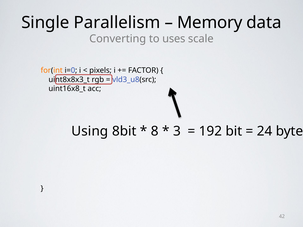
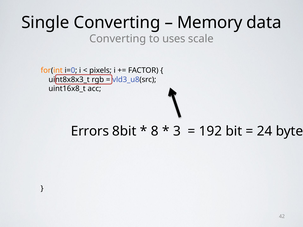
Single Parallelism: Parallelism -> Converting
Using: Using -> Errors
